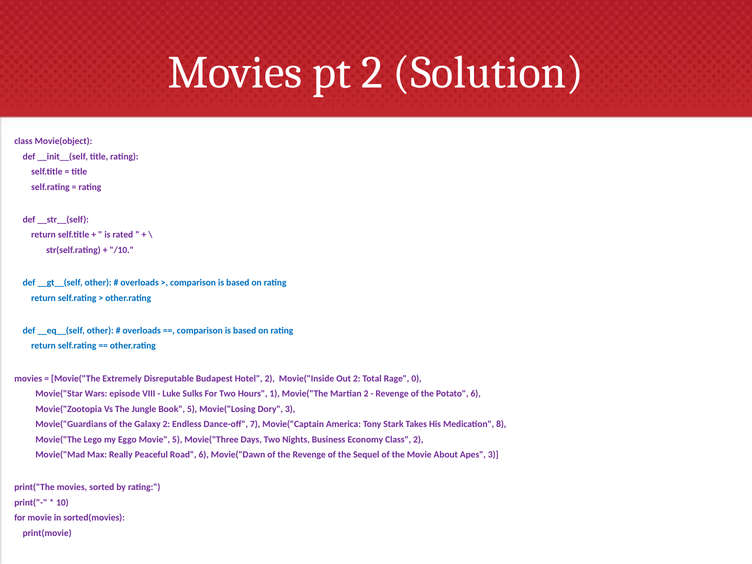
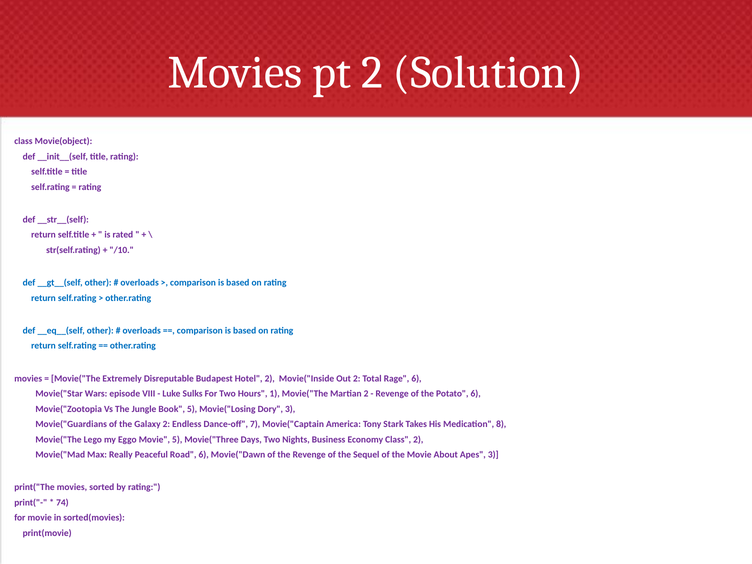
Rage 0: 0 -> 6
10: 10 -> 74
